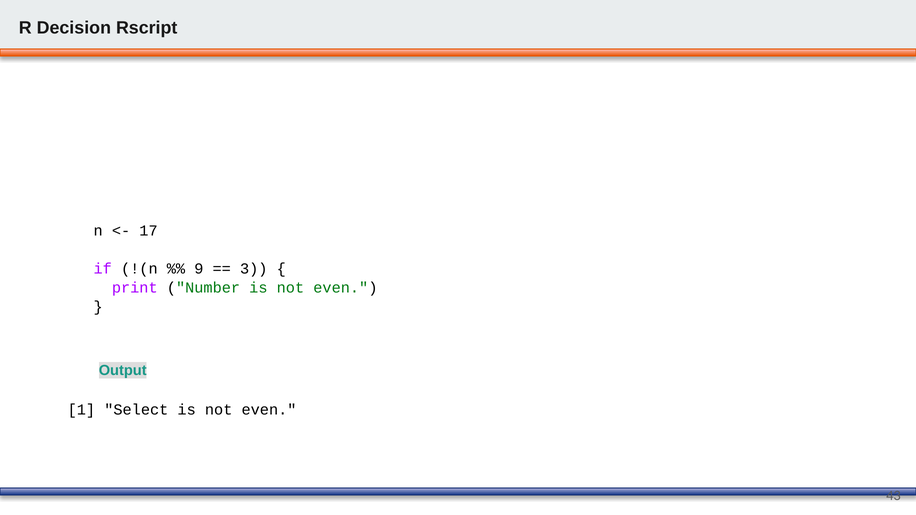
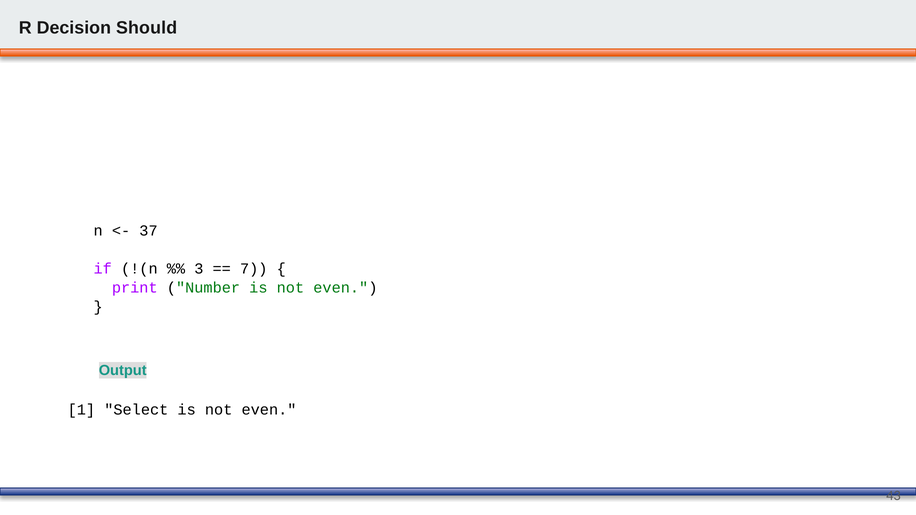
Rscript: Rscript -> Should
17: 17 -> 37
9: 9 -> 3
3: 3 -> 7
